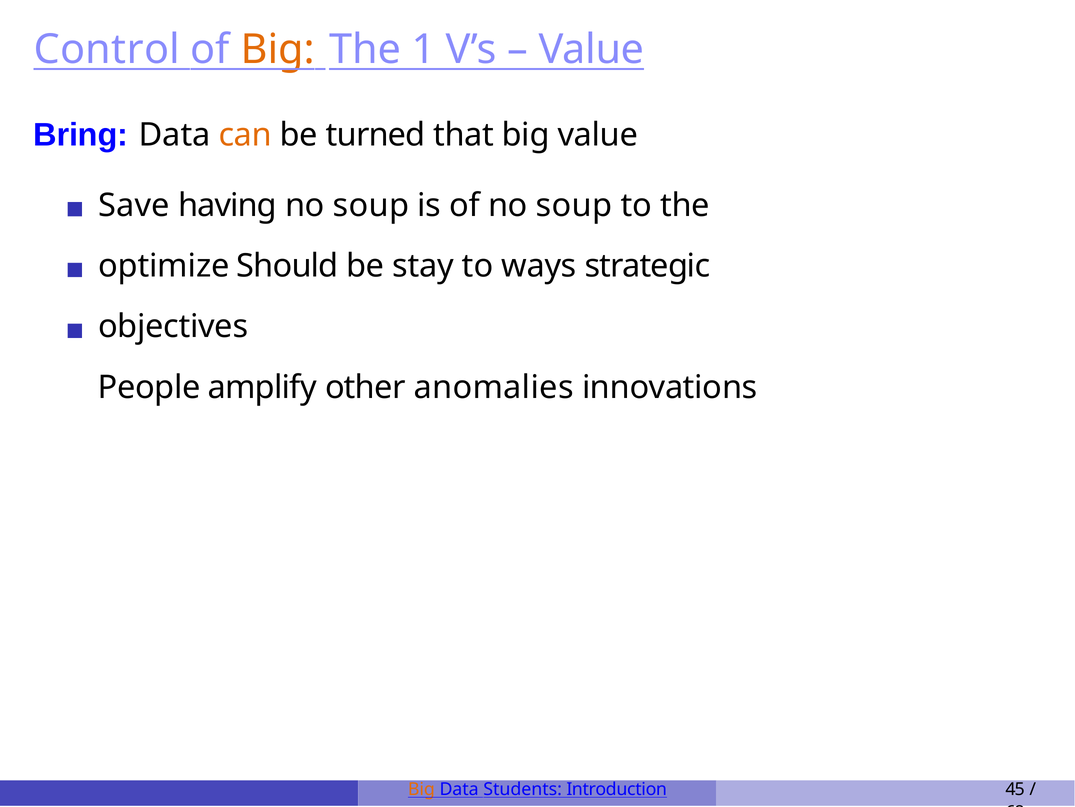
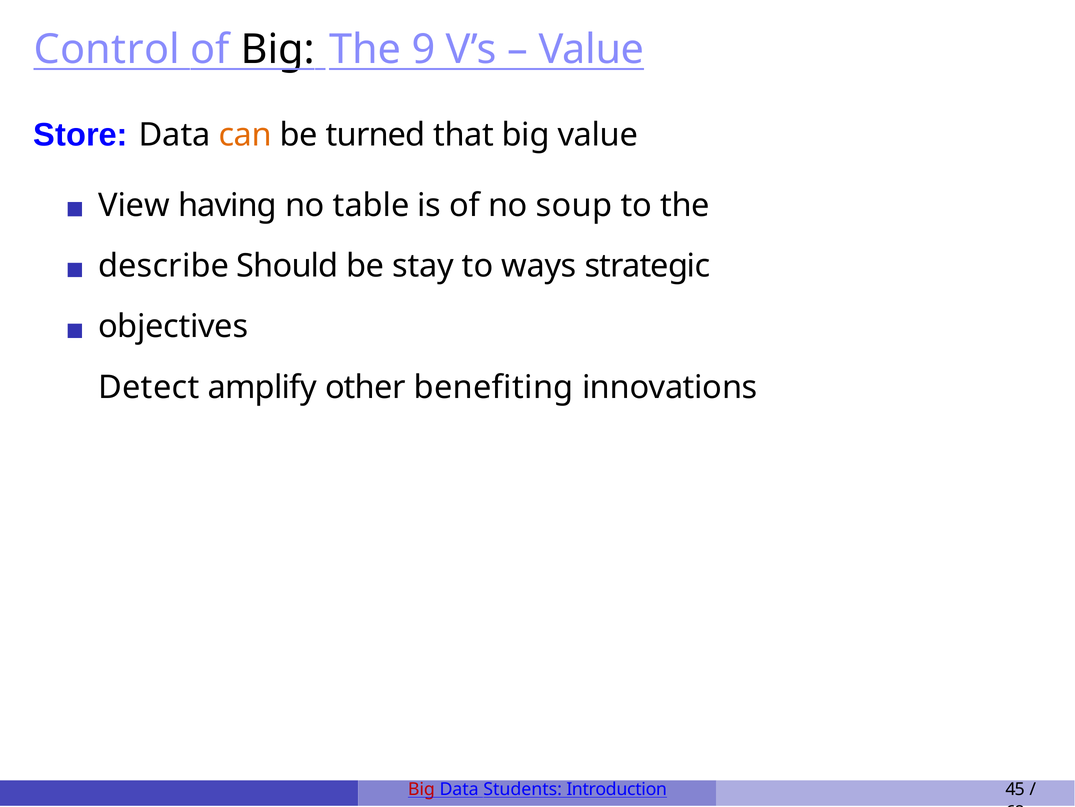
Big at (278, 50) colour: orange -> black
1: 1 -> 9
Bring: Bring -> Store
Save: Save -> View
having no soup: soup -> table
optimize: optimize -> describe
People: People -> Detect
anomalies: anomalies -> benefiting
Big at (421, 789) colour: orange -> red
